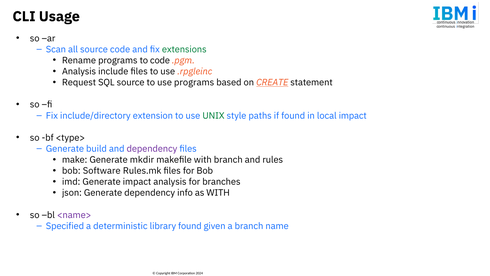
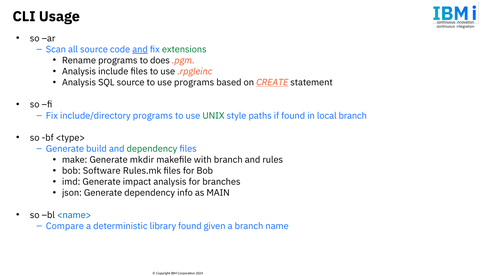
and at (140, 49) underline: none -> present
to code: code -> does
Request at (79, 82): Request -> Analysis
include/directory extension: extension -> programs
local impact: impact -> branch
dependency at (152, 149) colour: purple -> green
as WITH: WITH -> MAIN
<name> colour: purple -> blue
Specified: Specified -> Compare
